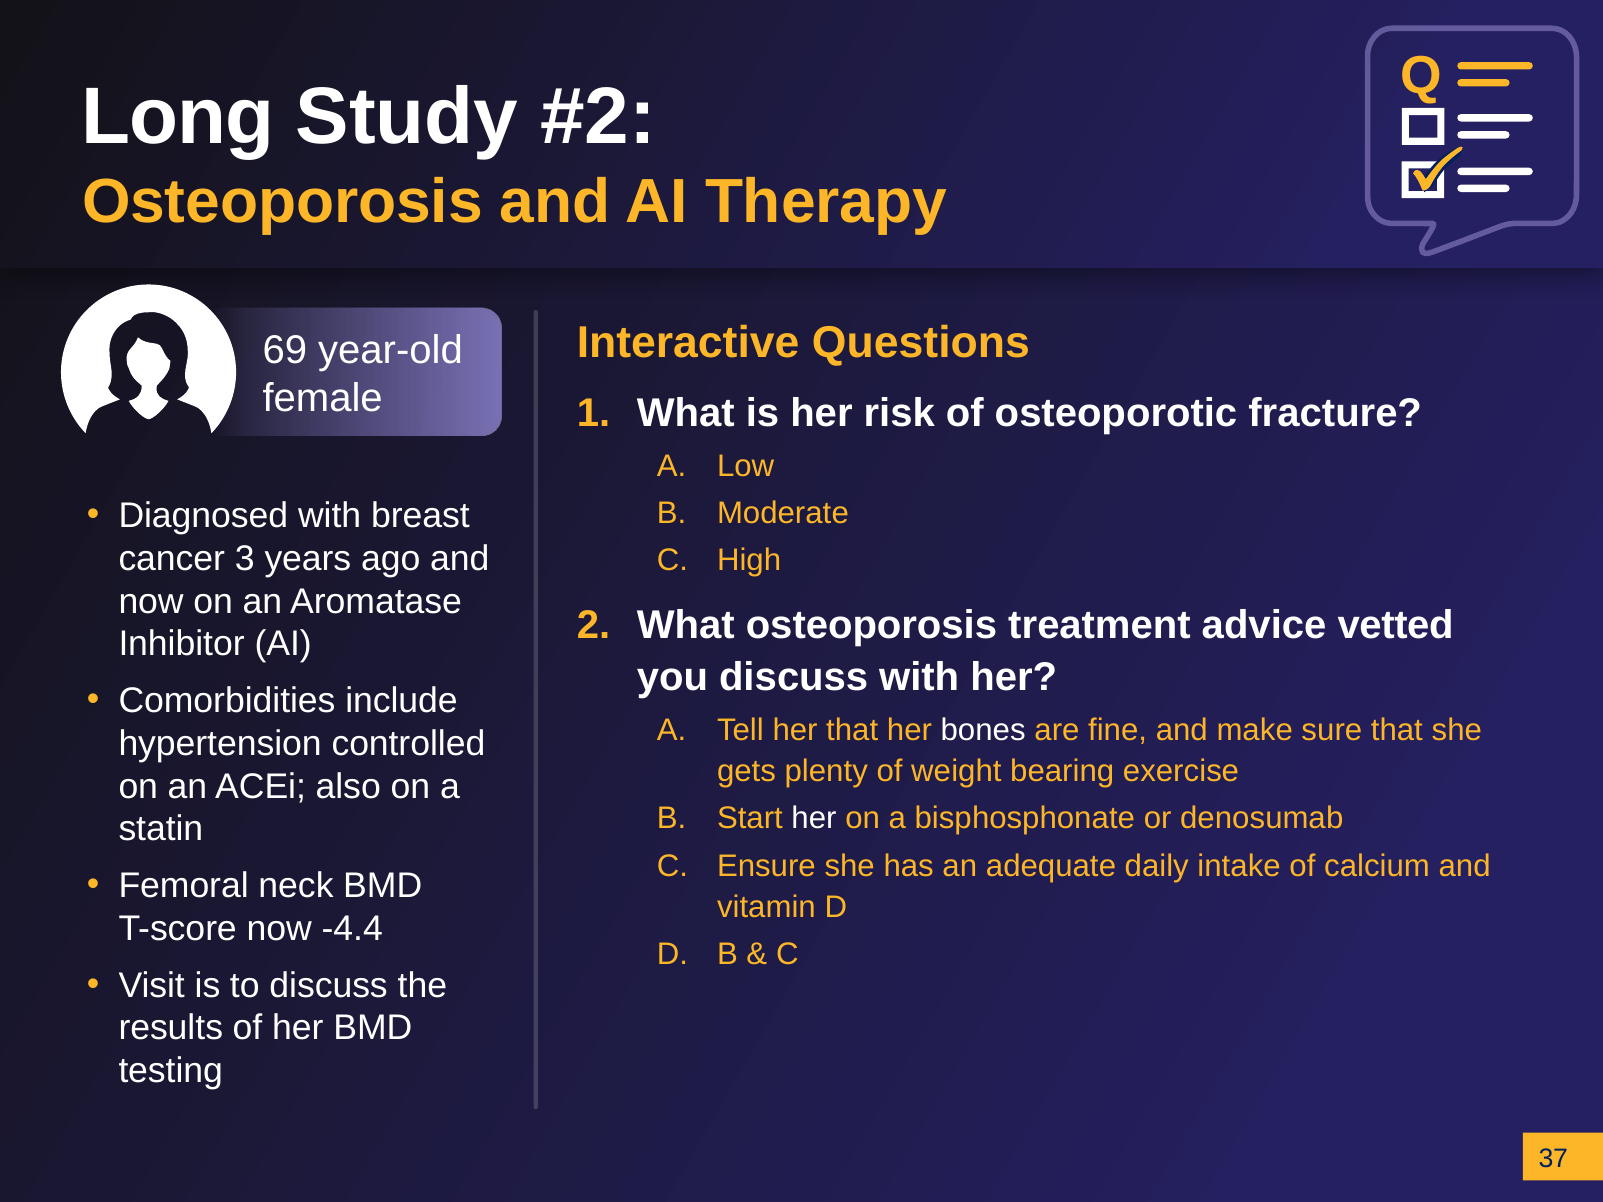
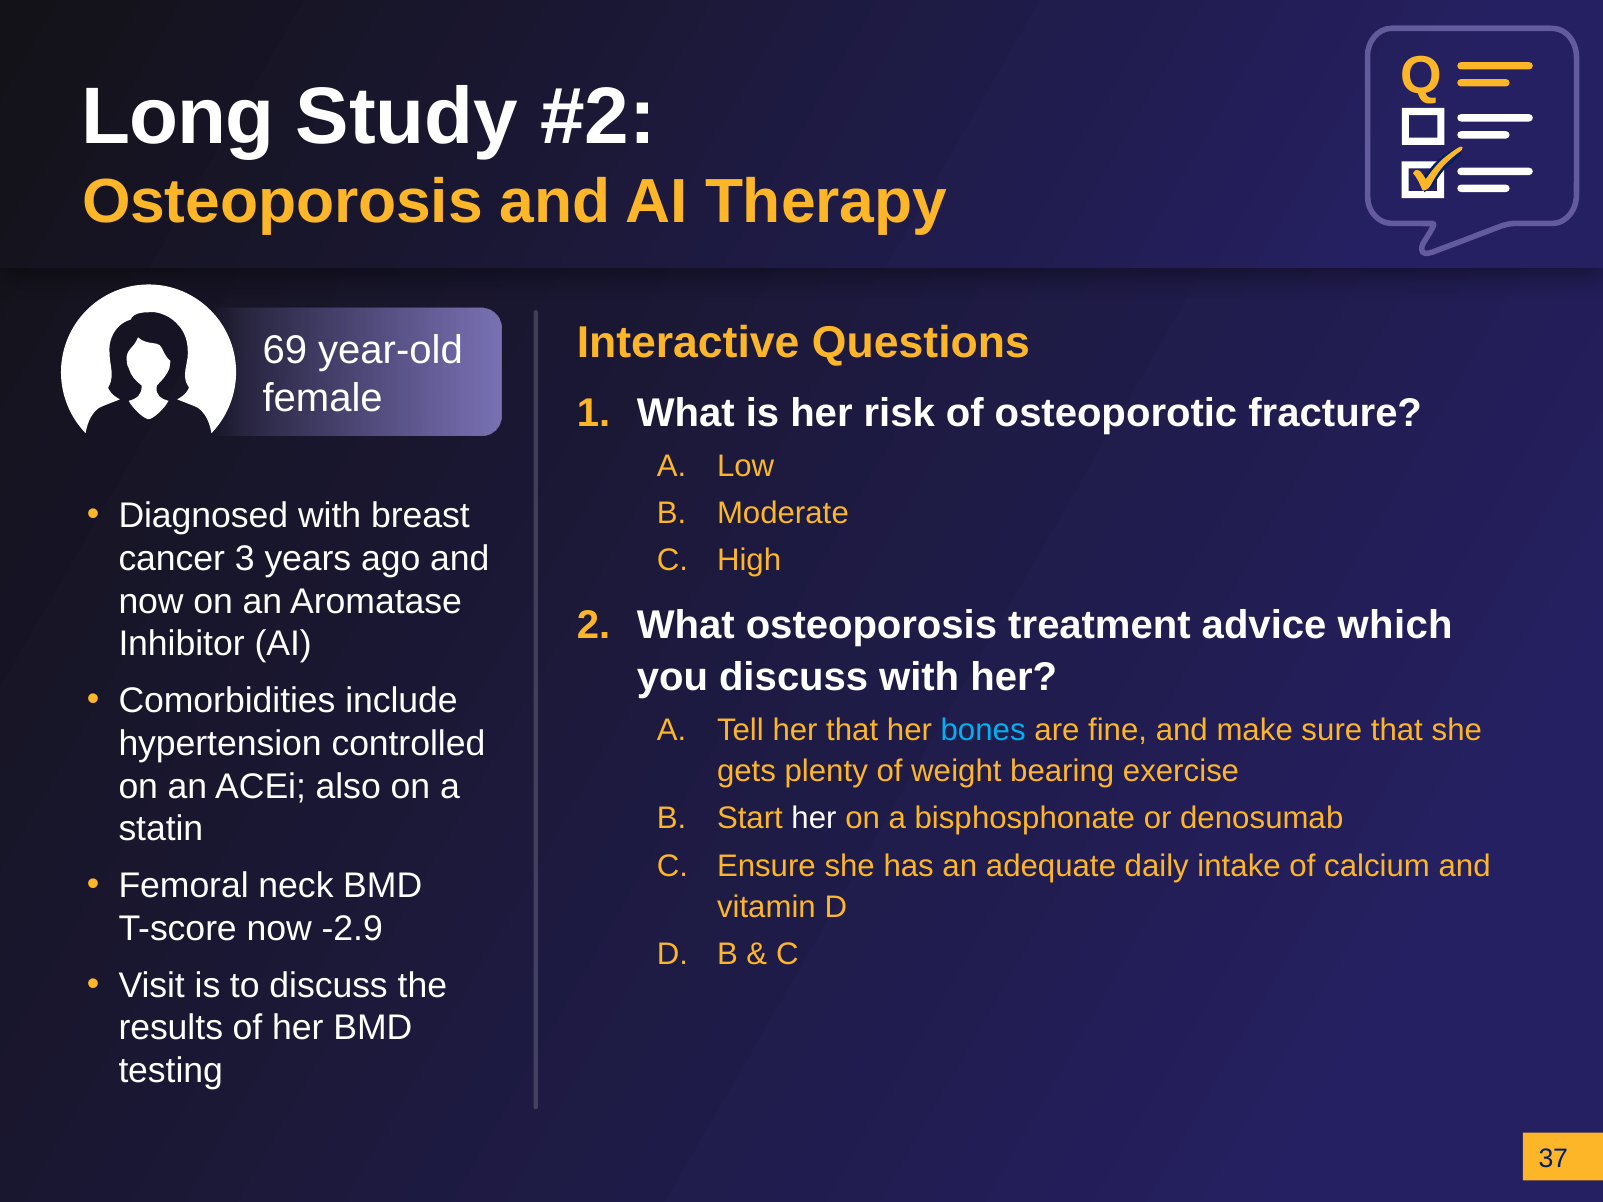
vetted: vetted -> which
bones colour: white -> light blue
-4.4: -4.4 -> -2.9
